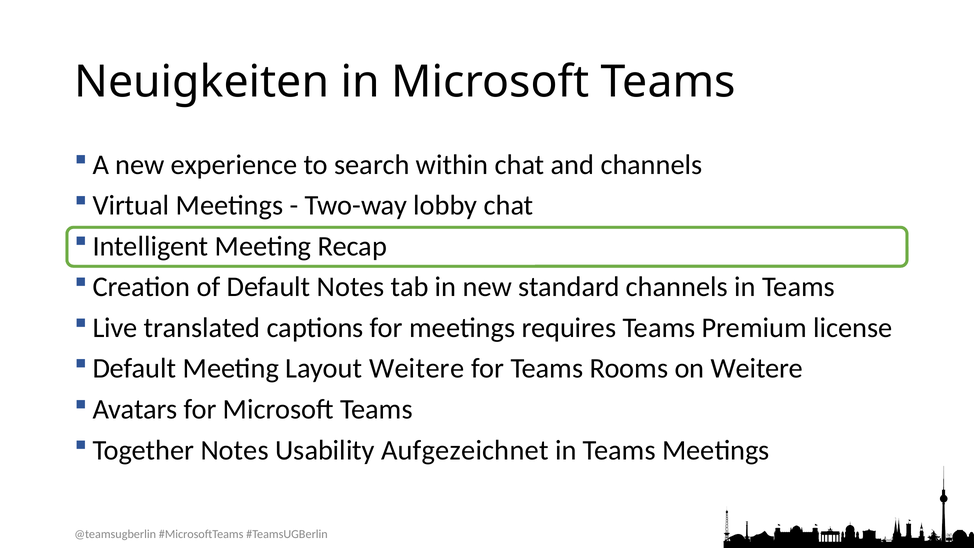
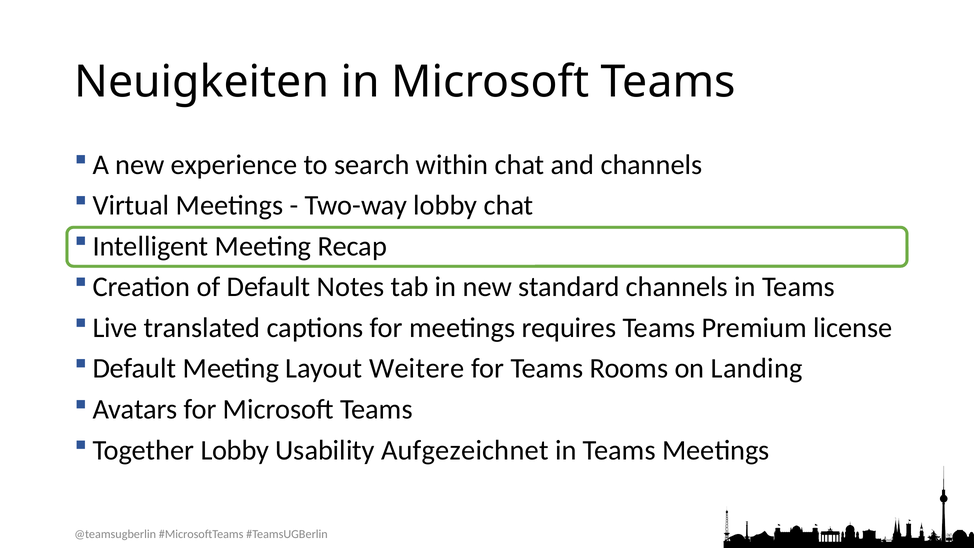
on Weitere: Weitere -> Landing
Together Notes: Notes -> Lobby
